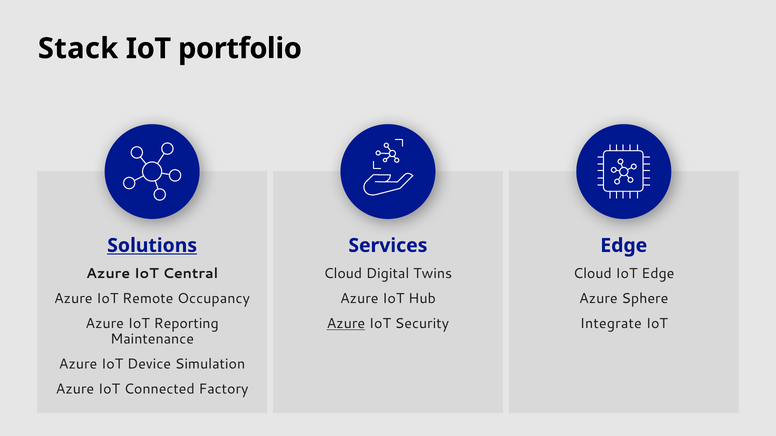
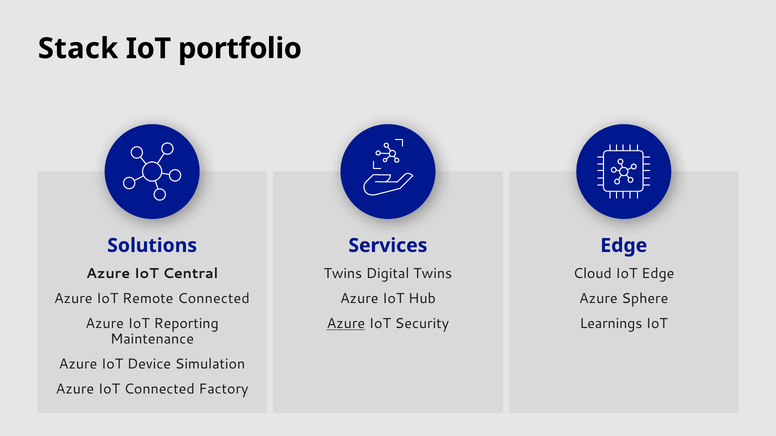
Solutions underline: present -> none
Cloud at (343, 274): Cloud -> Twins
Remote Occupancy: Occupancy -> Connected
Integrate: Integrate -> Learnings
